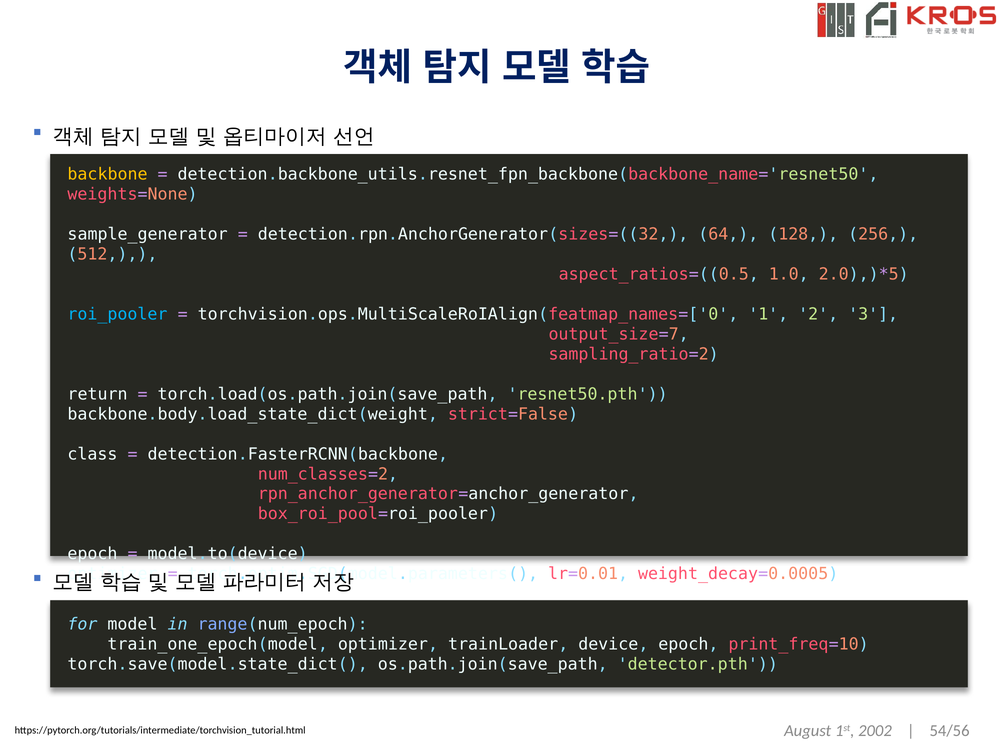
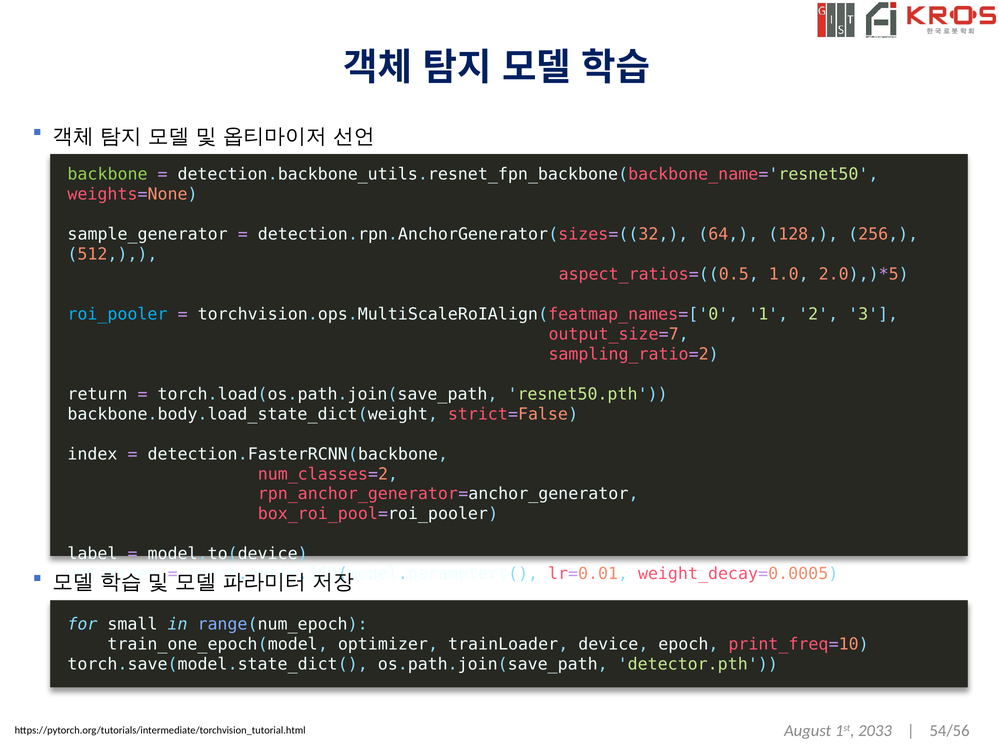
backbone colour: yellow -> light green
class: class -> index
epoch at (92, 554): epoch -> label
model: model -> small
2002: 2002 -> 2033
